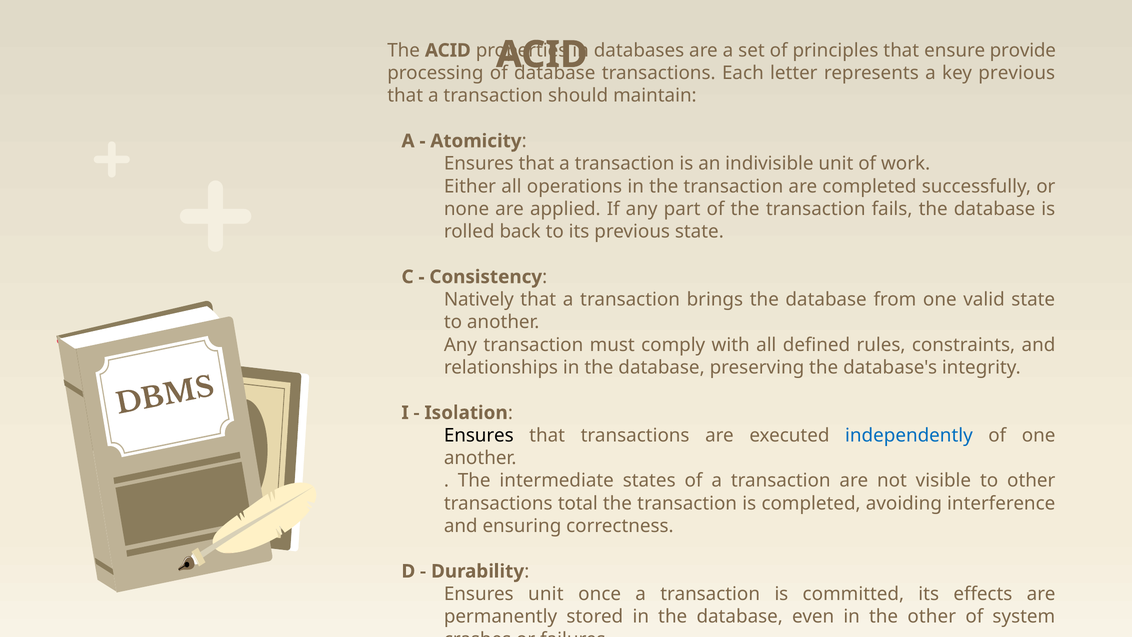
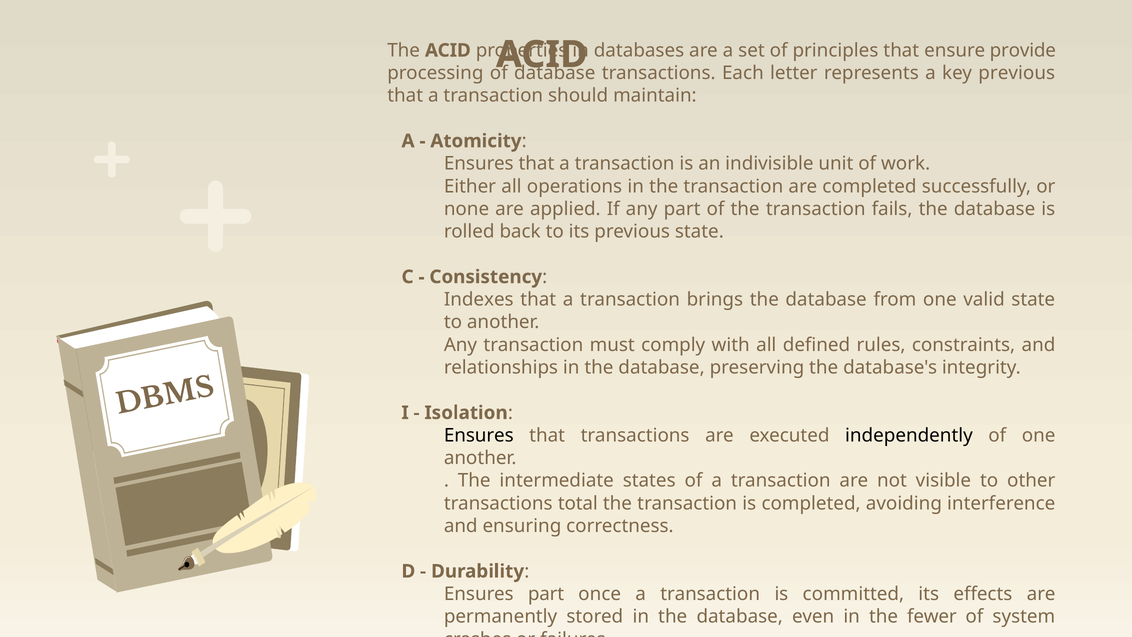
Natively: Natively -> Indexes
independently colour: blue -> black
Ensures unit: unit -> part
the other: other -> fewer
